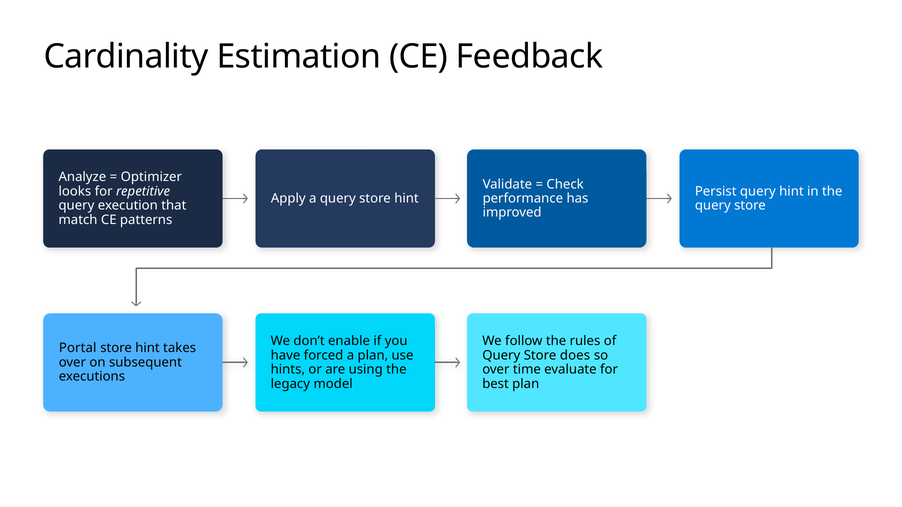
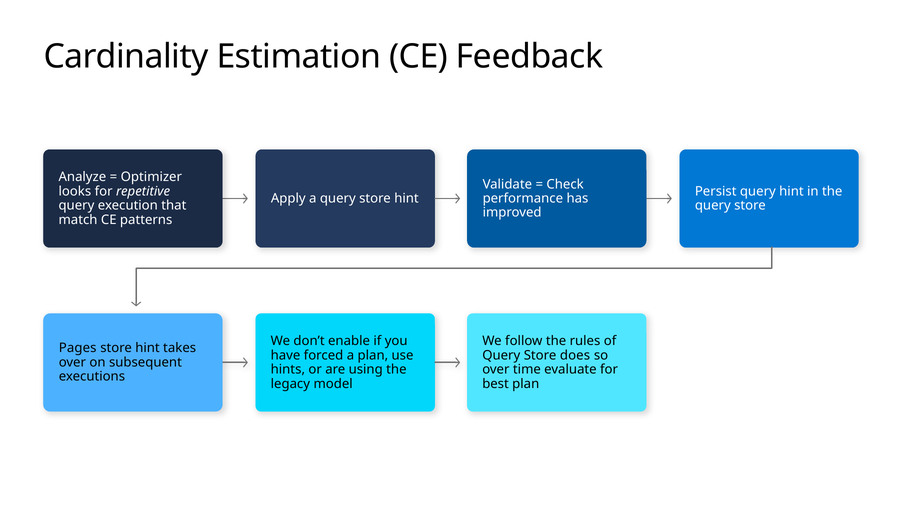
Portal: Portal -> Pages
